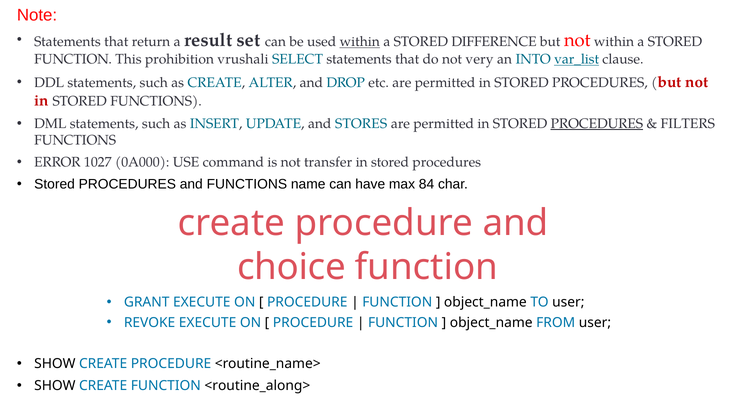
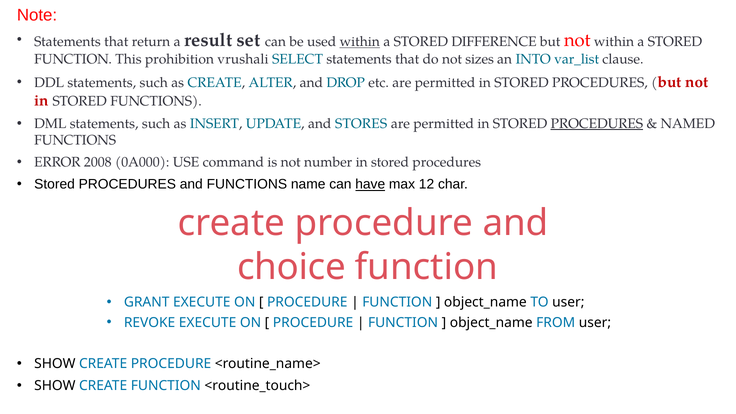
very: very -> sizes
var_list underline: present -> none
FILTERS: FILTERS -> NAMED
1027: 1027 -> 2008
transfer: transfer -> number
have underline: none -> present
84: 84 -> 12
<routine_along>: <routine_along> -> <routine_touch>
